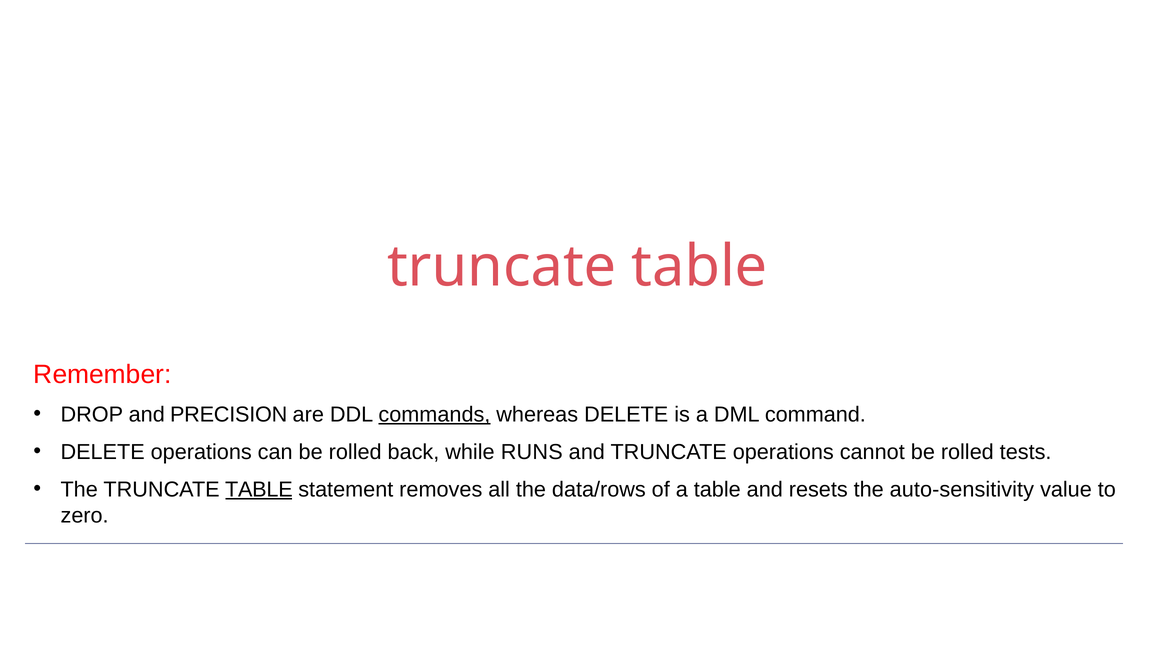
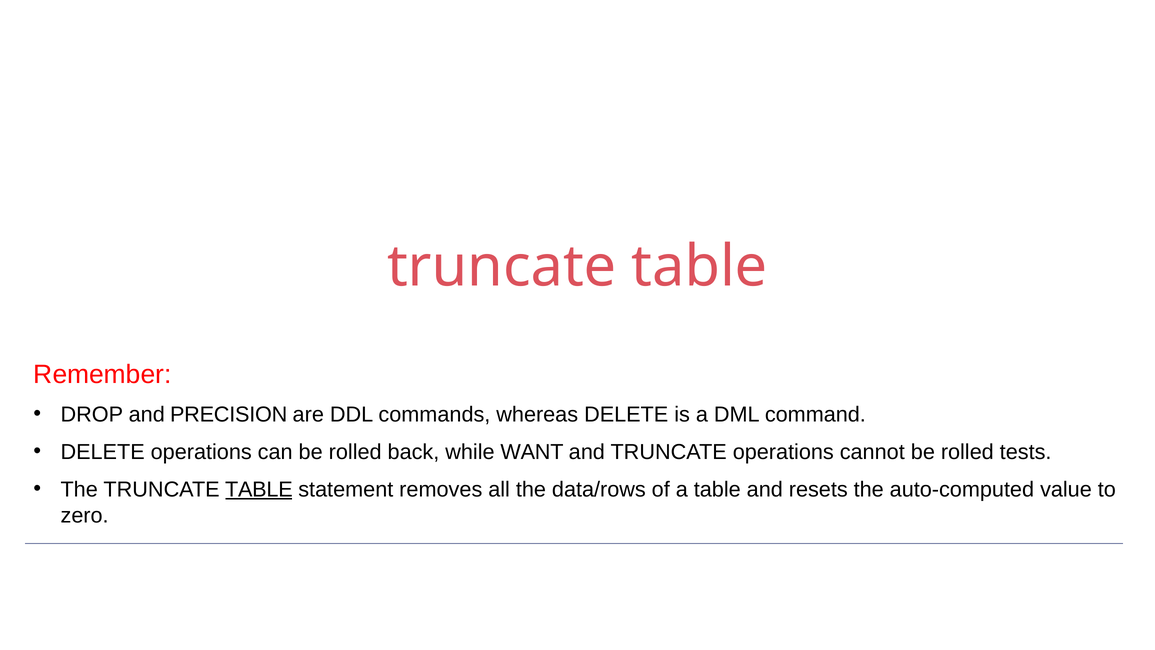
commands underline: present -> none
RUNS: RUNS -> WANT
auto-sensitivity: auto-sensitivity -> auto-computed
